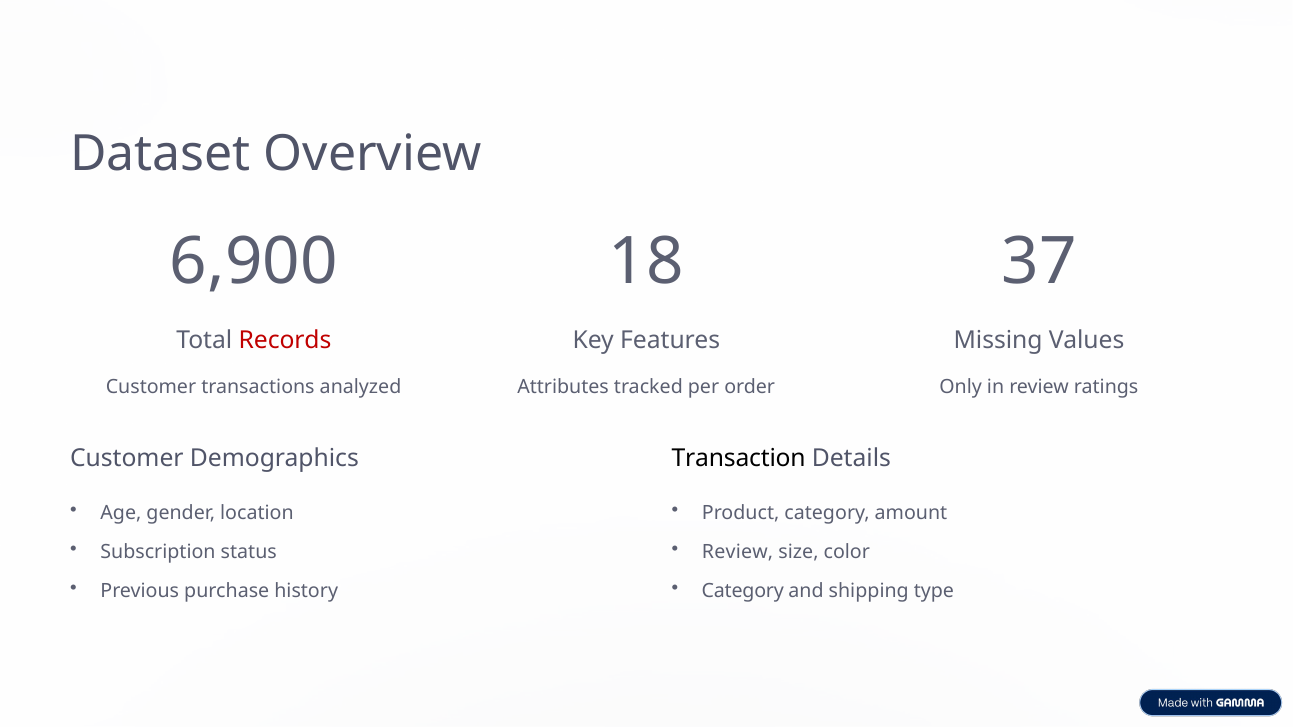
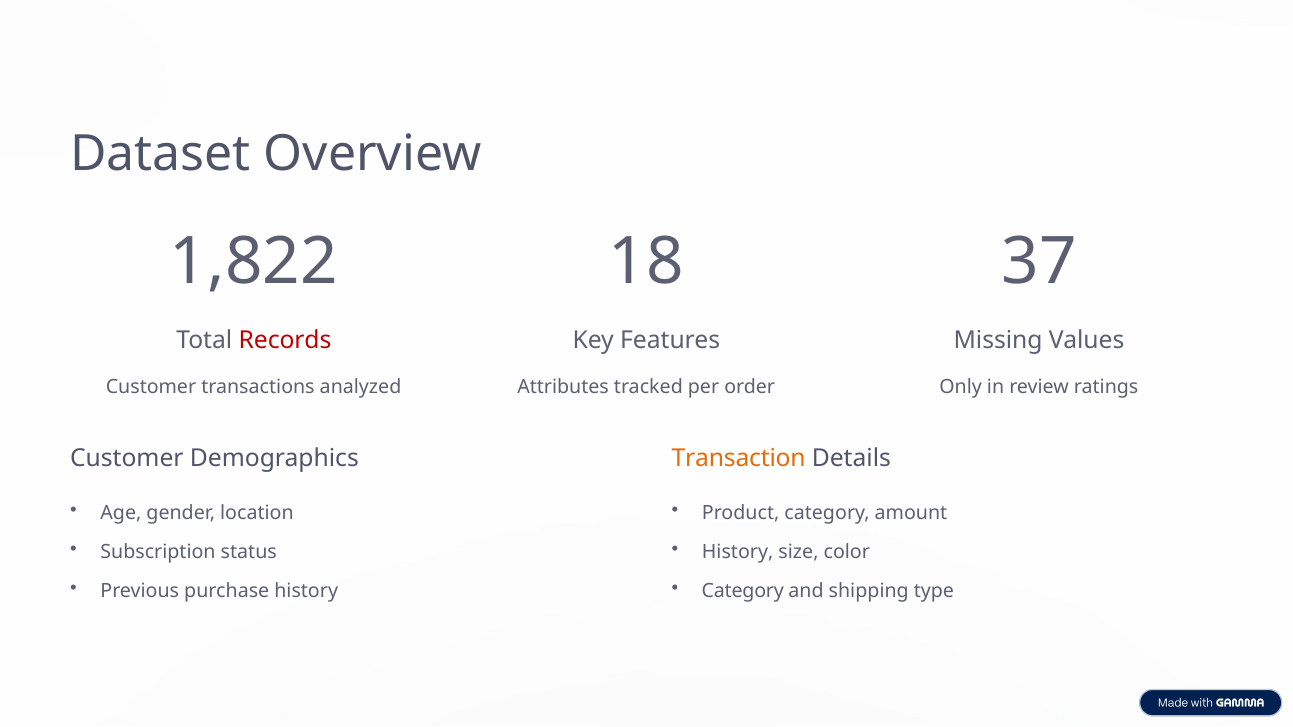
6,900: 6,900 -> 1,822
Transaction colour: black -> orange
Review at (738, 552): Review -> History
